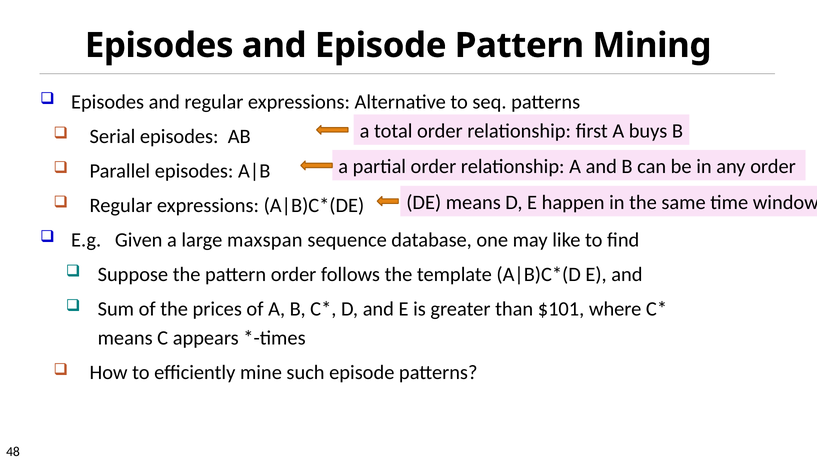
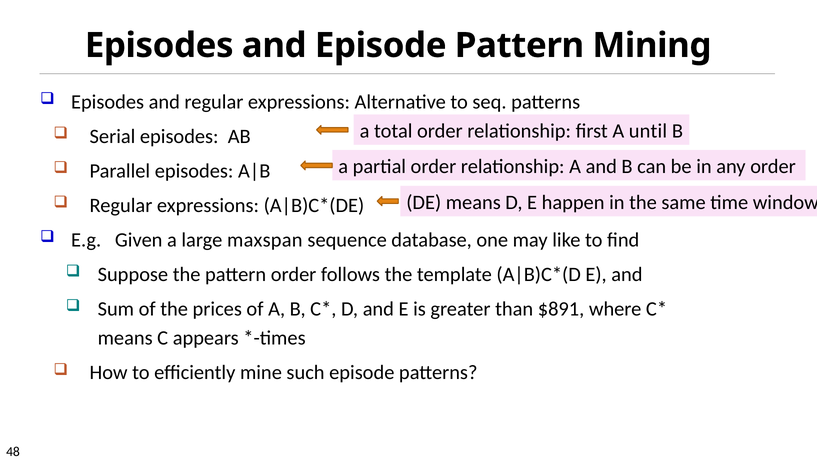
buys: buys -> until
$101: $101 -> $891
